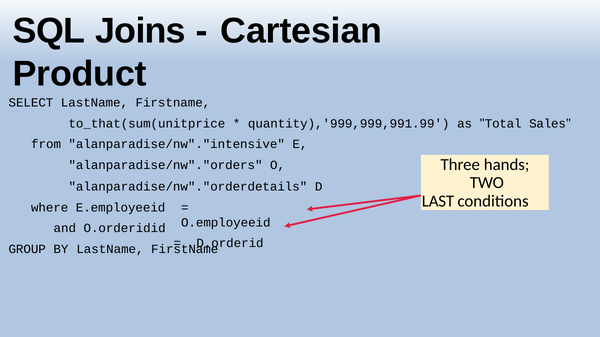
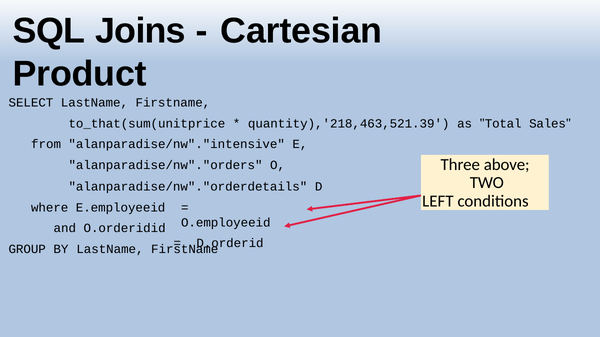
quantity),'999,999,991.99: quantity),'999,999,991.99 -> quantity),'218,463,521.39
hands: hands -> above
LAST: LAST -> LEFT
